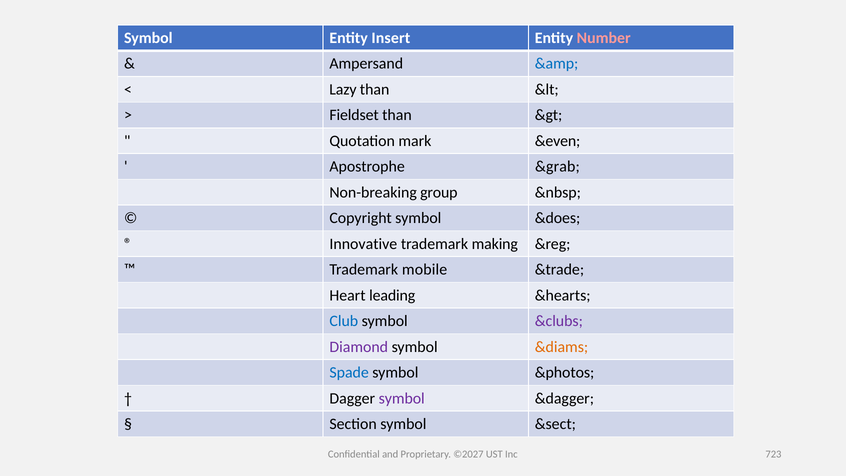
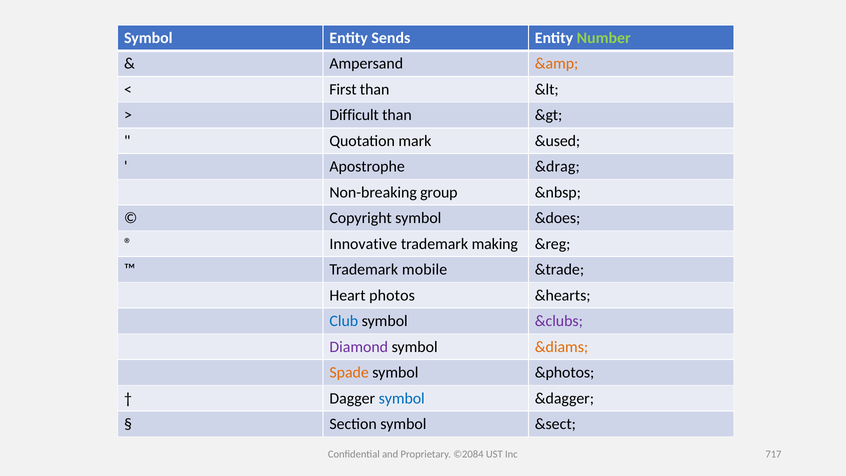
Insert: Insert -> Sends
Number colour: pink -> light green
&amp colour: blue -> orange
Lazy: Lazy -> First
Fieldset: Fieldset -> Difficult
&even: &even -> &used
&grab: &grab -> &drag
leading: leading -> photos
Spade colour: blue -> orange
symbol at (402, 398) colour: purple -> blue
©2027: ©2027 -> ©2084
723: 723 -> 717
